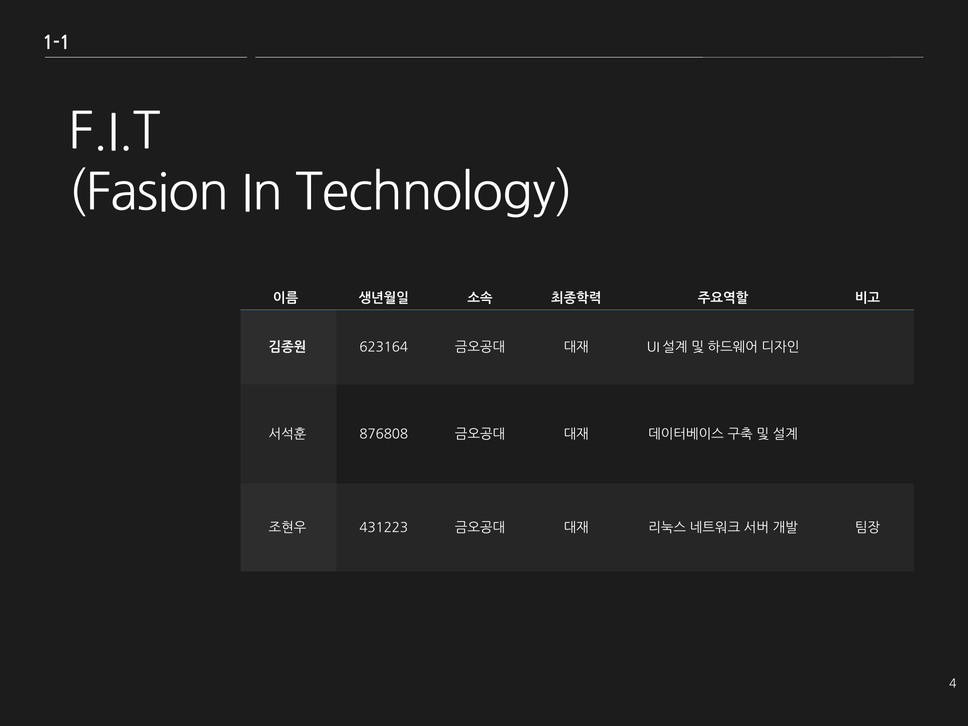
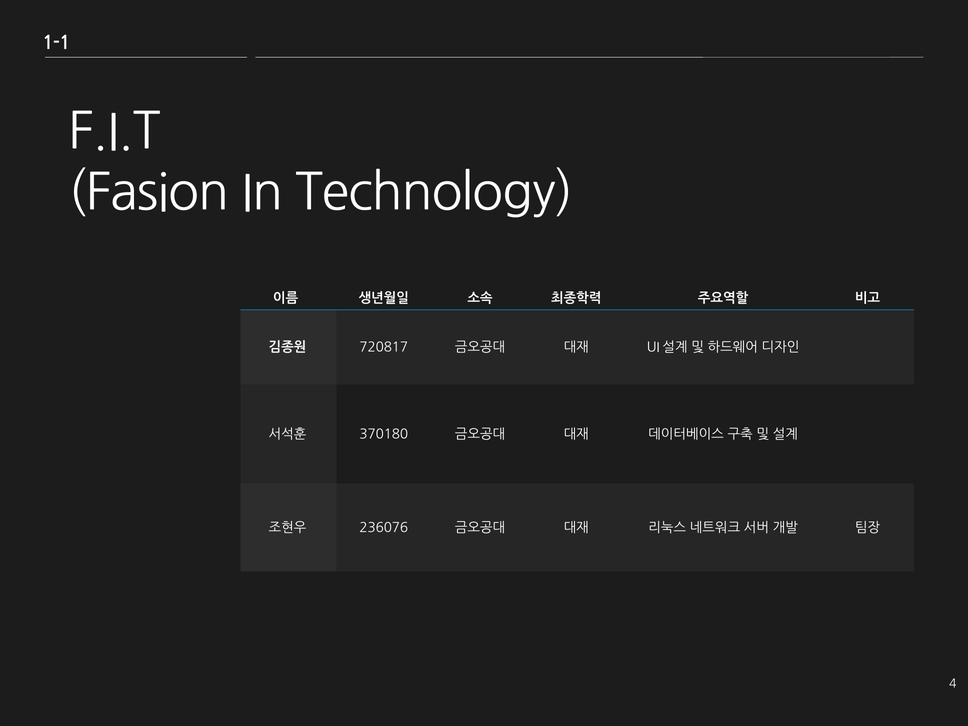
623164: 623164 -> 720817
876808: 876808 -> 370180
431223: 431223 -> 236076
